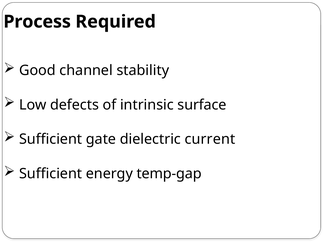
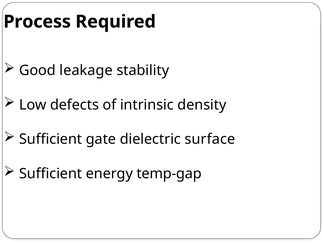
channel: channel -> leakage
surface: surface -> density
current: current -> surface
